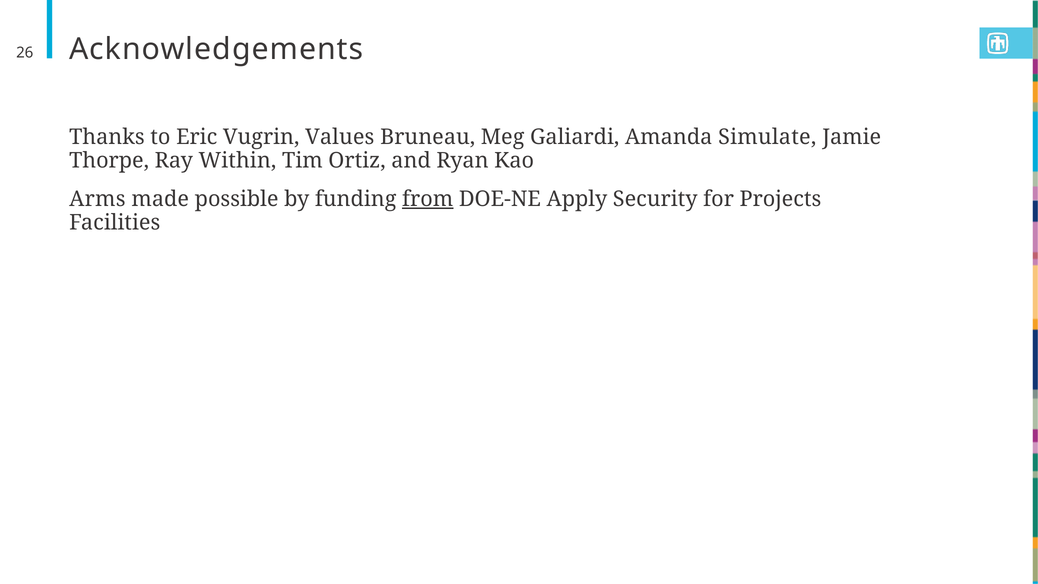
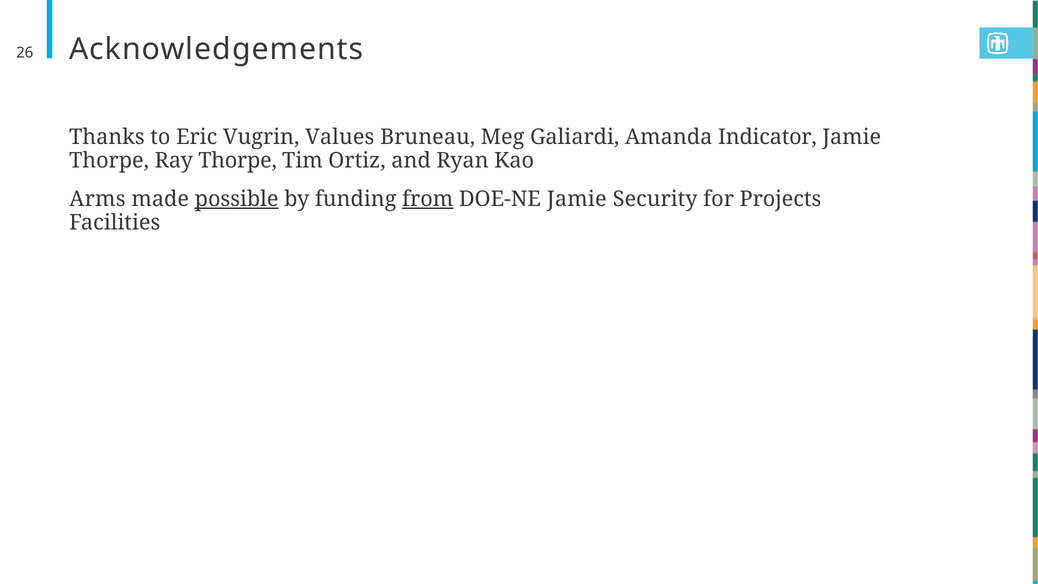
Simulate: Simulate -> Indicator
Ray Within: Within -> Thorpe
possible underline: none -> present
DOE-NE Apply: Apply -> Jamie
